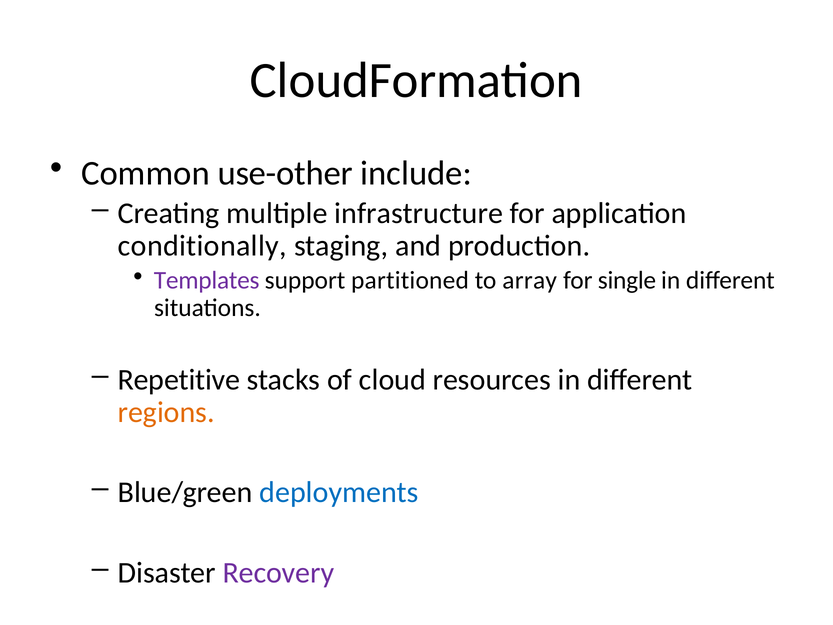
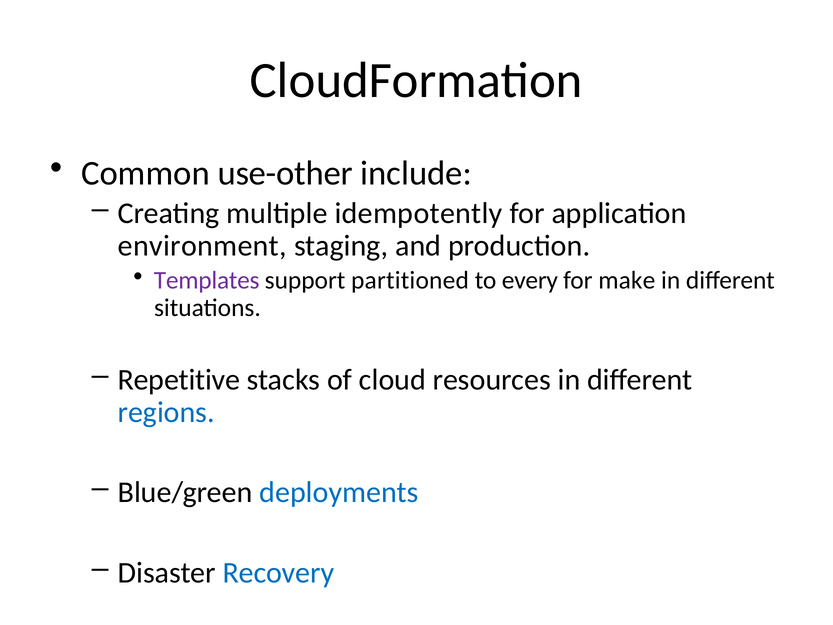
infrastructure: infrastructure -> idempotently
conditionally: conditionally -> environment
array: array -> every
single: single -> make
regions colour: orange -> blue
Recovery colour: purple -> blue
